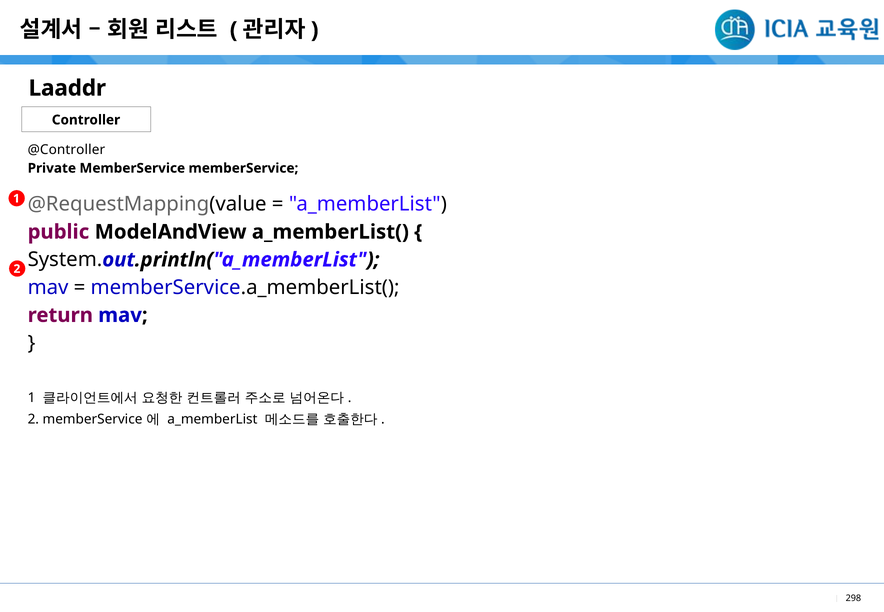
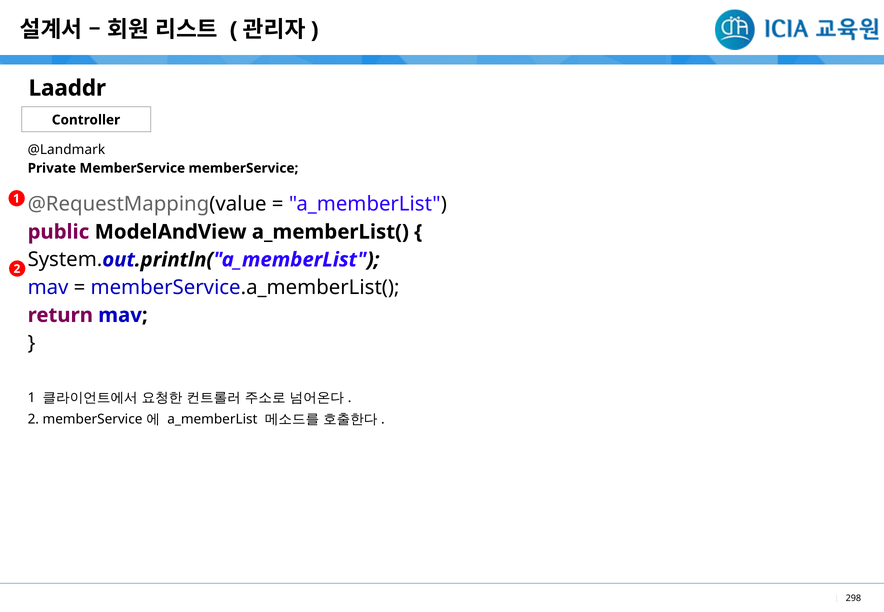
@Controller: @Controller -> @Landmark
